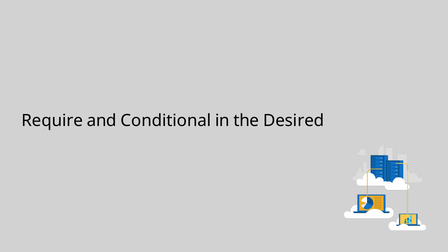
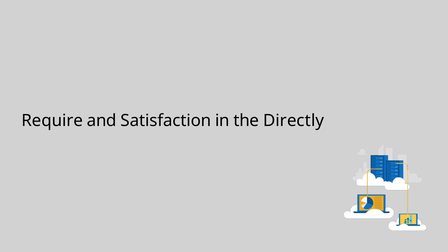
Conditional: Conditional -> Satisfaction
Desired: Desired -> Directly
